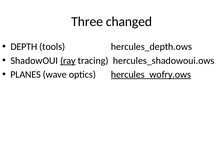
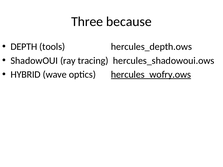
changed: changed -> because
ray underline: present -> none
PLANES: PLANES -> HYBRID
